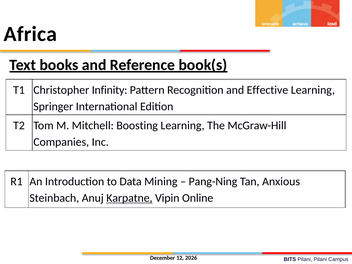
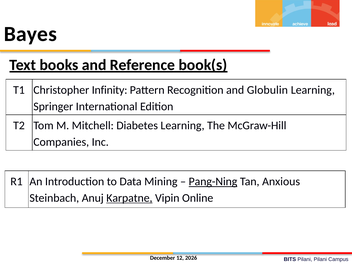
Africa: Africa -> Bayes
Effective: Effective -> Globulin
Boosting: Boosting -> Diabetes
Pang-Ning underline: none -> present
